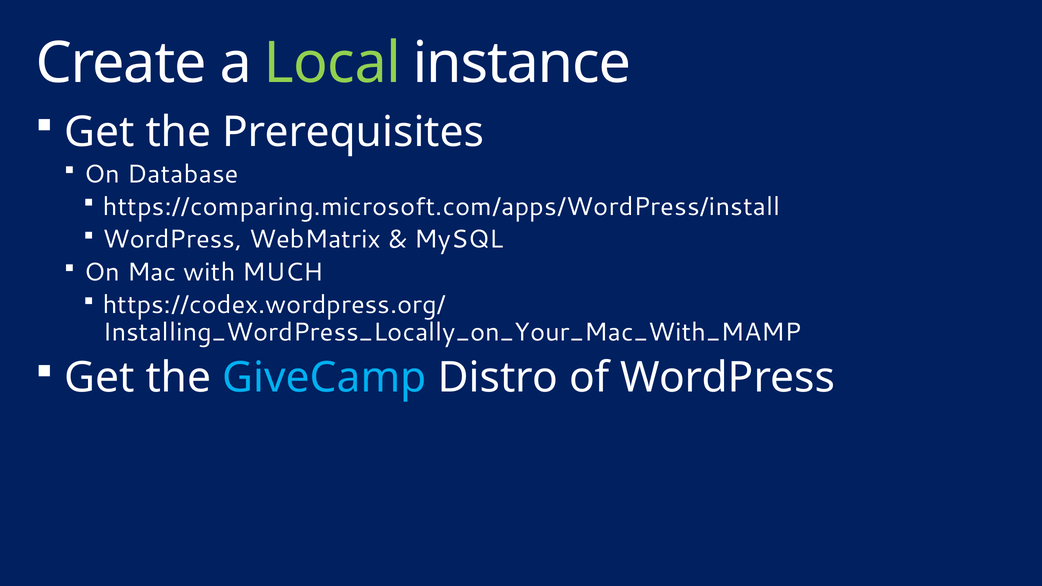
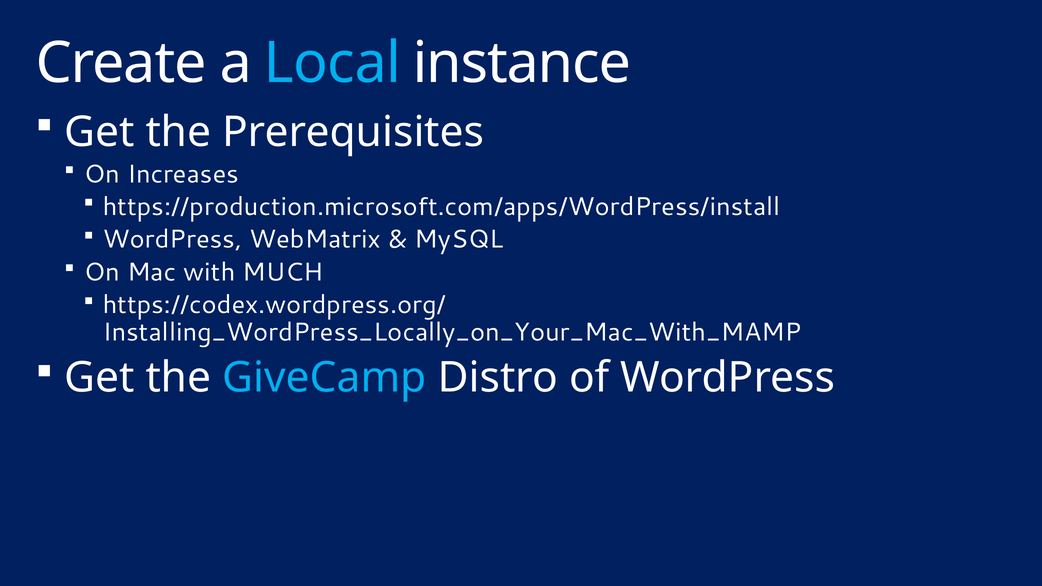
Local colour: light green -> light blue
Database: Database -> Increases
https://comparing.microsoft.com/apps/WordPress/install: https://comparing.microsoft.com/apps/WordPress/install -> https://production.microsoft.com/apps/WordPress/install
